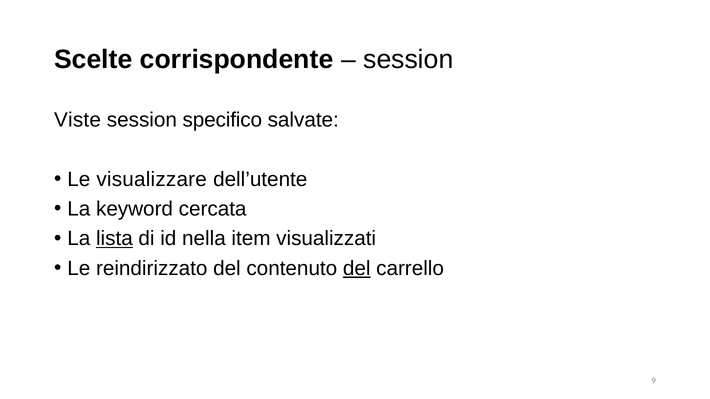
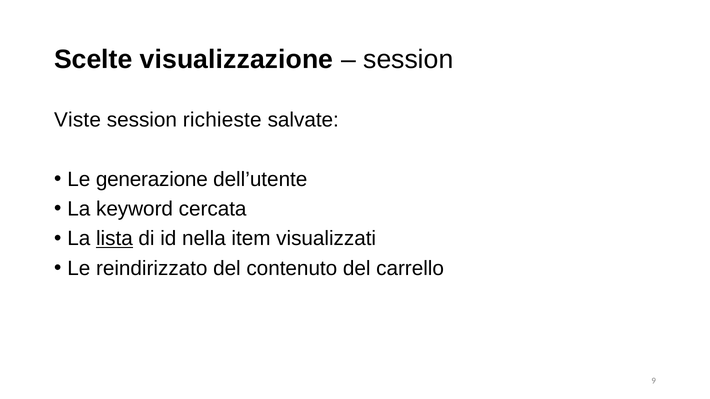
corrispondente: corrispondente -> visualizzazione
specifico: specifico -> richieste
visualizzare: visualizzare -> generazione
del at (357, 269) underline: present -> none
